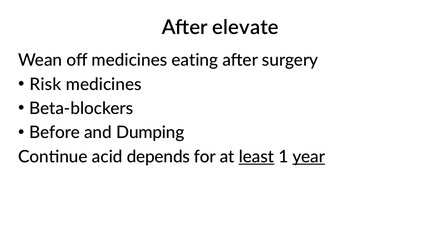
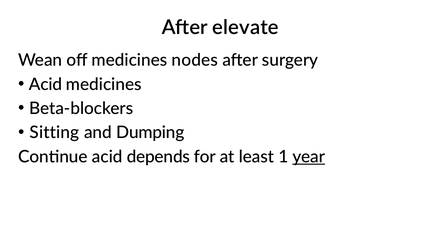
eating: eating -> nodes
Risk at (45, 84): Risk -> Acid
Before: Before -> Sitting
least underline: present -> none
